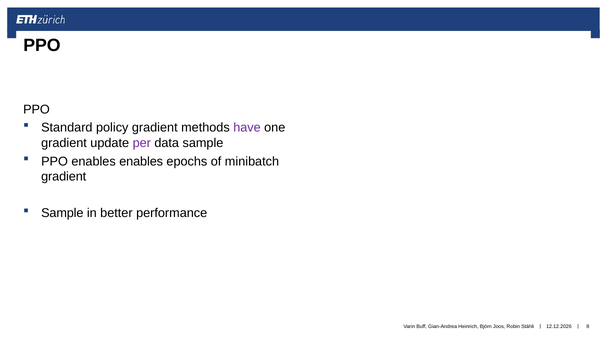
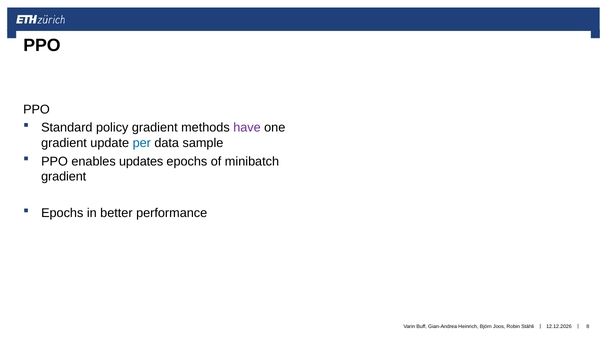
per colour: purple -> blue
enables enables: enables -> updates
Sample at (62, 213): Sample -> Epochs
